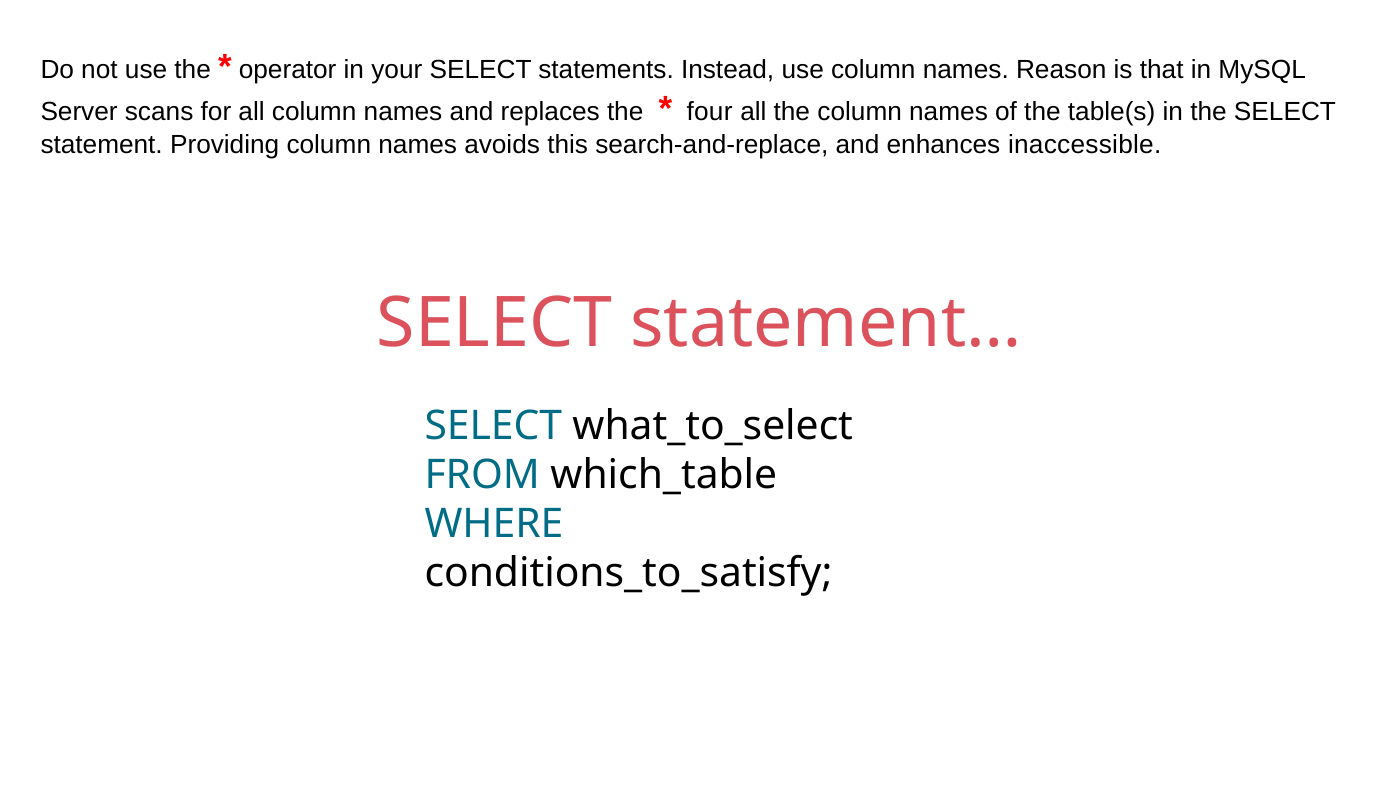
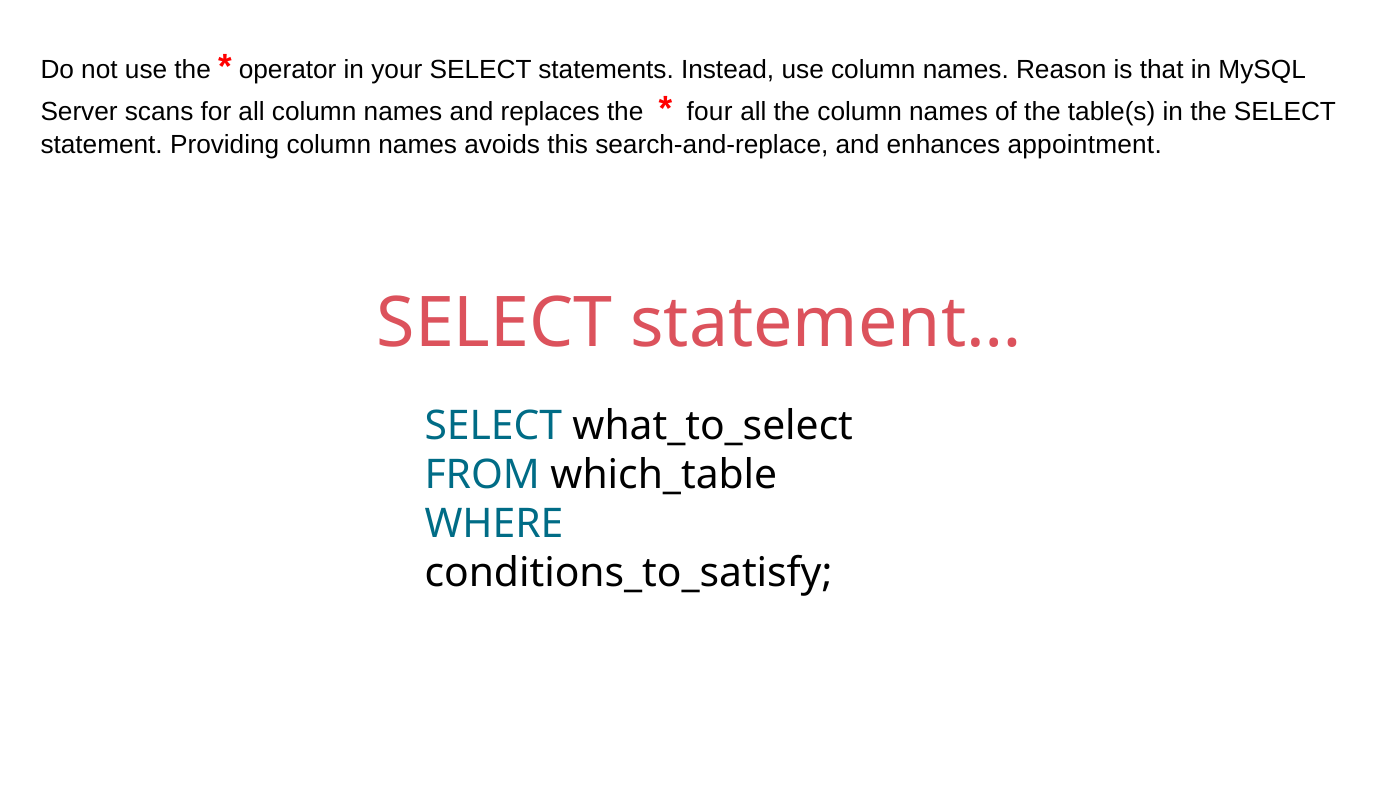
inaccessible: inaccessible -> appointment
